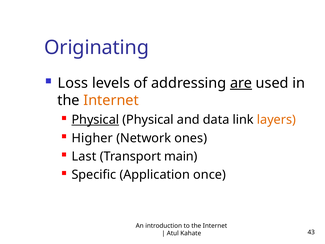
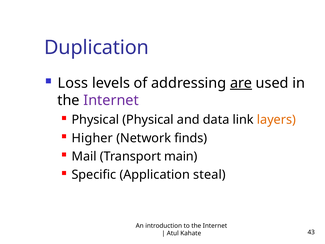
Originating: Originating -> Duplication
Internet at (111, 100) colour: orange -> purple
Physical at (95, 120) underline: present -> none
ones: ones -> finds
Last: Last -> Mail
once: once -> steal
